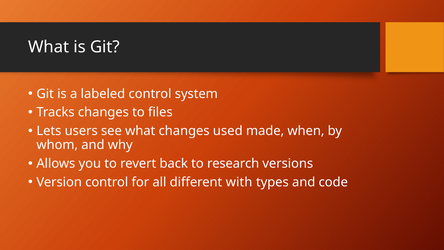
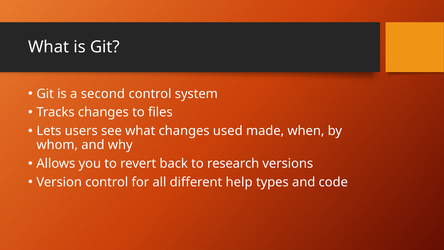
labeled: labeled -> second
with: with -> help
